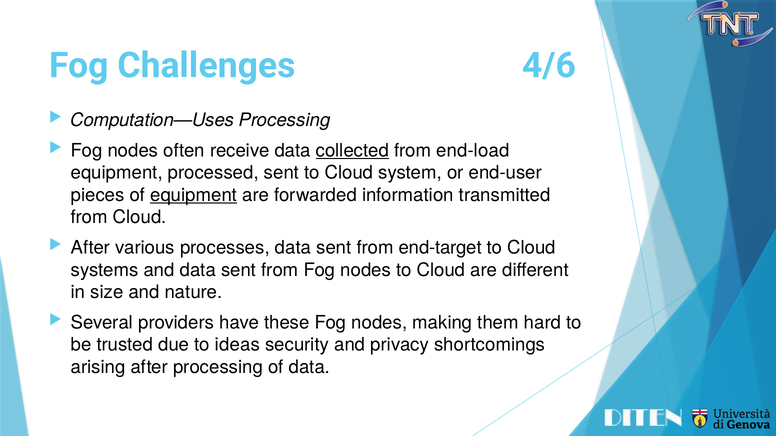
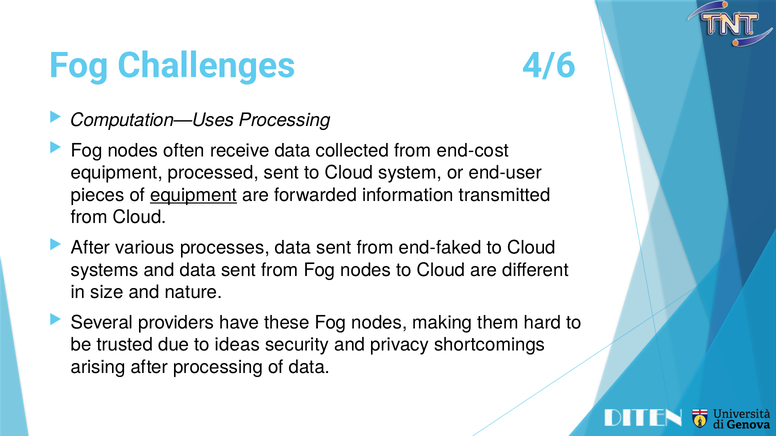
collected underline: present -> none
end-load: end-load -> end-cost
end-target: end-target -> end-faked
